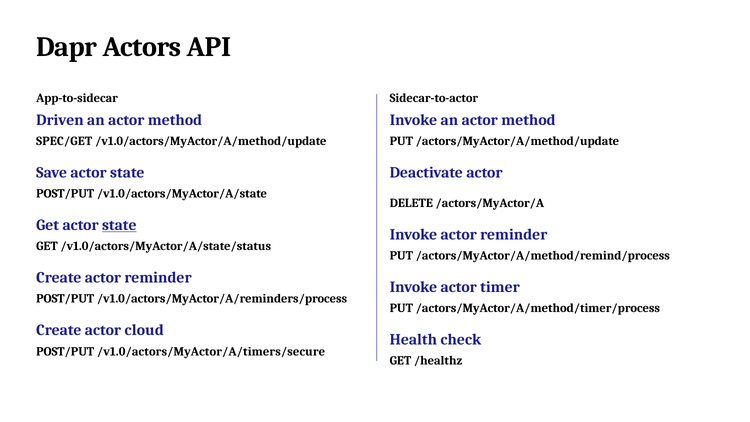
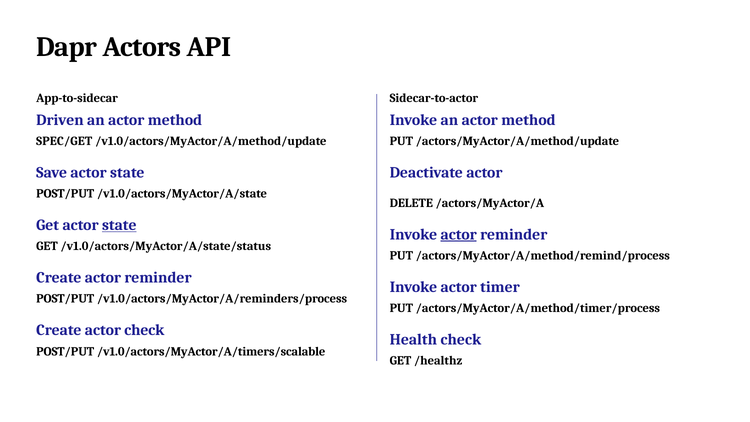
actor at (459, 234) underline: none -> present
actor cloud: cloud -> check
/v1.0/actors/MyActor/A/timers/secure: /v1.0/actors/MyActor/A/timers/secure -> /v1.0/actors/MyActor/A/timers/scalable
